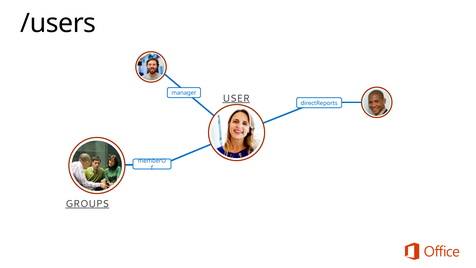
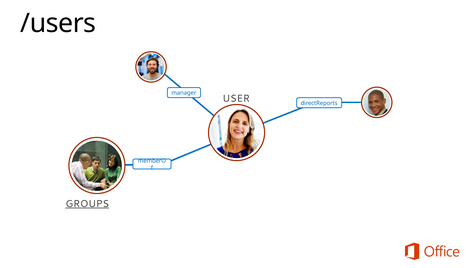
USER underline: present -> none
